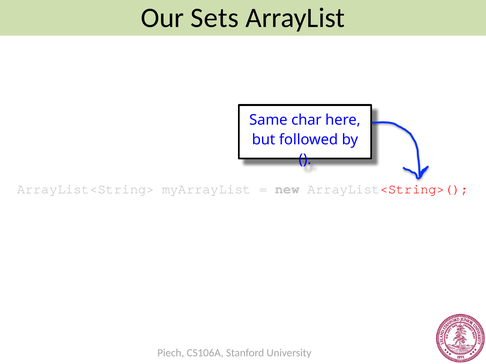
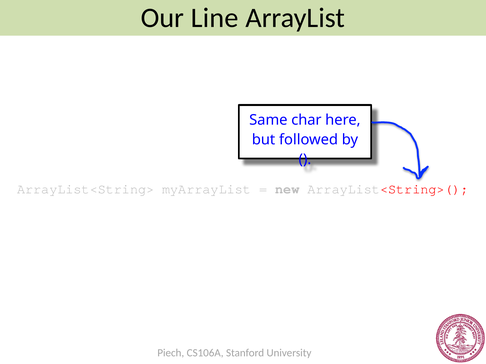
Sets: Sets -> Line
